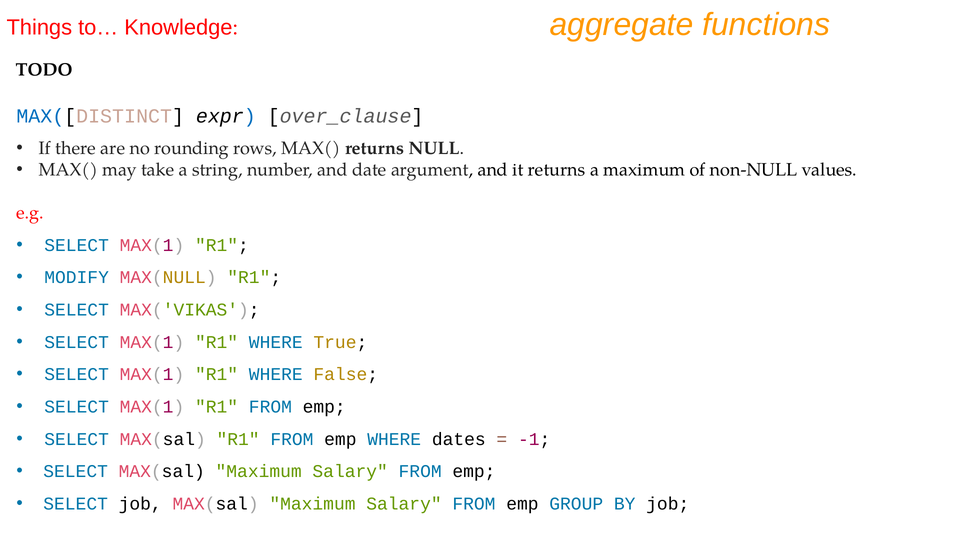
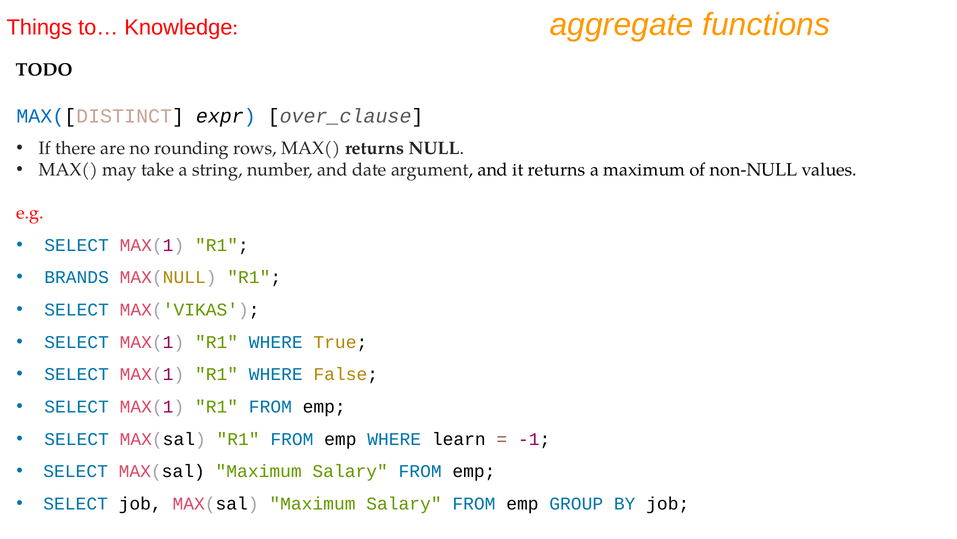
MODIFY: MODIFY -> BRANDS
dates: dates -> learn
